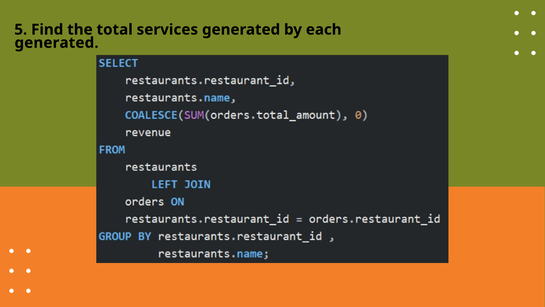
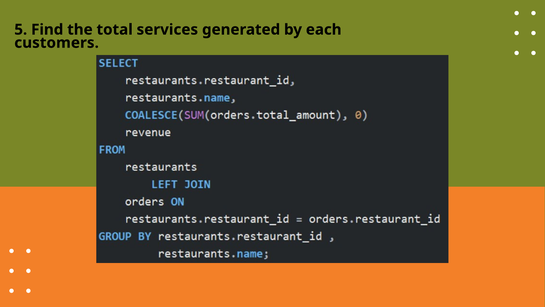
generated at (57, 43): generated -> customers
